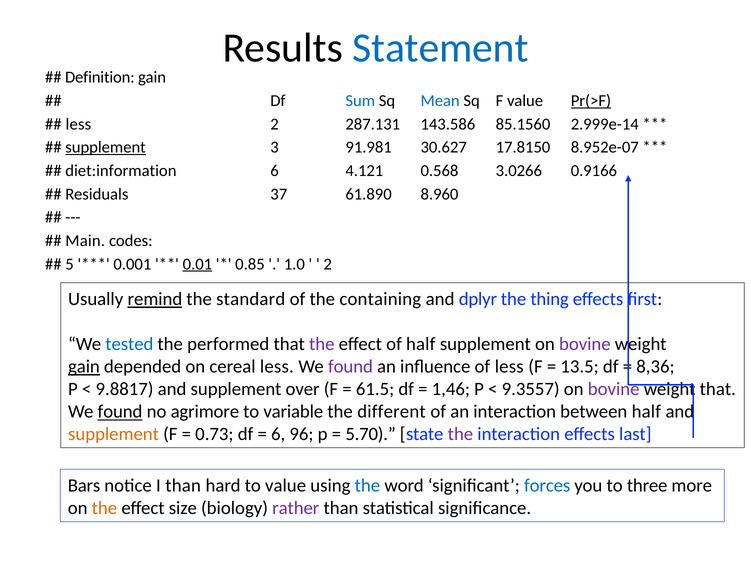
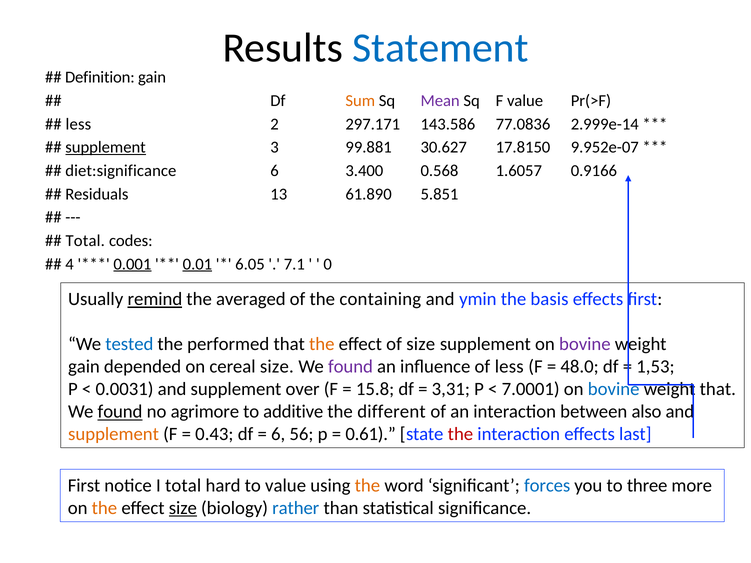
Sum colour: blue -> orange
Mean colour: blue -> purple
Pr(>F underline: present -> none
287.131: 287.131 -> 297.171
85.1560: 85.1560 -> 77.0836
91.981: 91.981 -> 99.881
8.952e-07: 8.952e-07 -> 9.952e-07
diet:information: diet:information -> diet:significance
4.121: 4.121 -> 3.400
3.0266: 3.0266 -> 1.6057
37: 37 -> 13
8.960: 8.960 -> 5.851
Main at (85, 241): Main -> Total
5: 5 -> 4
0.001 underline: none -> present
0.85: 0.85 -> 6.05
1.0: 1.0 -> 7.1
2 at (328, 264): 2 -> 0
standard: standard -> averaged
dplyr: dplyr -> ymin
thing: thing -> basis
the at (322, 344) colour: purple -> orange
of half: half -> size
gain at (84, 367) underline: present -> none
cereal less: less -> size
13.5: 13.5 -> 48.0
8,36: 8,36 -> 1,53
9.8817: 9.8817 -> 0.0031
61.5: 61.5 -> 15.8
1,46: 1,46 -> 3,31
9.3557: 9.3557 -> 7.0001
bovine at (614, 389) colour: purple -> blue
variable: variable -> additive
between half: half -> also
0.73: 0.73 -> 0.43
96: 96 -> 56
5.70: 5.70 -> 0.61
the at (460, 434) colour: purple -> red
Bars at (84, 486): Bars -> First
I than: than -> total
the at (367, 486) colour: blue -> orange
size at (183, 508) underline: none -> present
rather colour: purple -> blue
